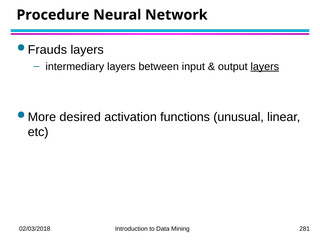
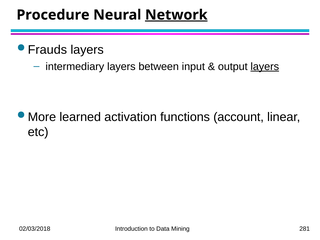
Network underline: none -> present
desired: desired -> learned
unusual: unusual -> account
